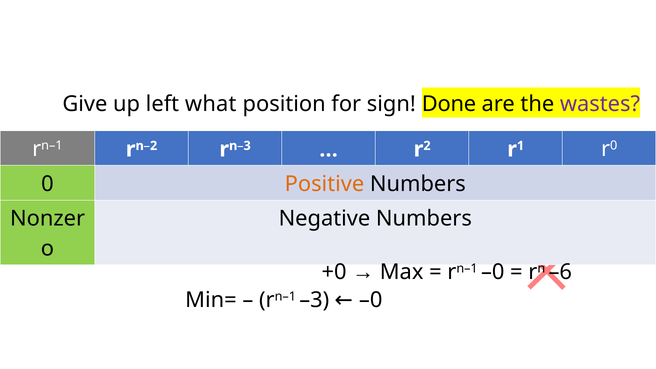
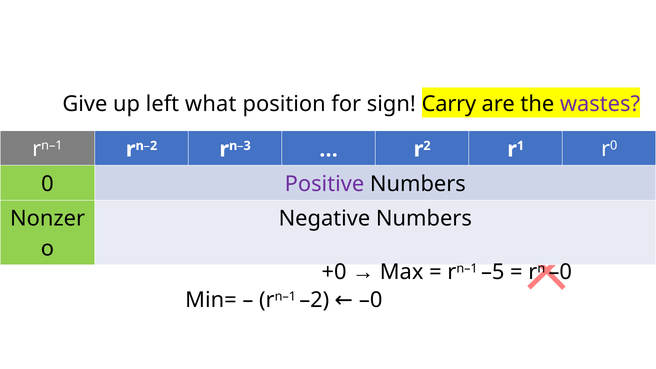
Done: Done -> Carry
Positive colour: orange -> purple
rn–1 –0: –0 -> –5
rn –6: –6 -> –0
–3: –3 -> –2
